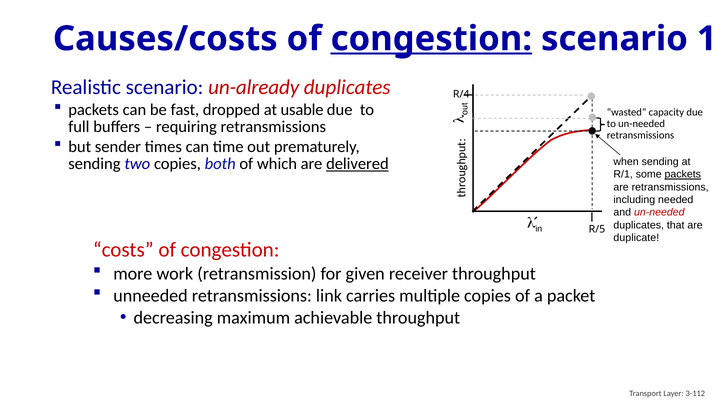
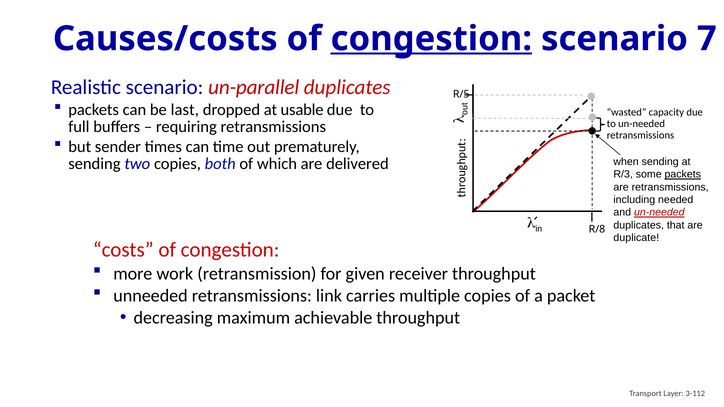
1: 1 -> 7
un-already: un-already -> un-parallel
R/4: R/4 -> R/5
fast: fast -> last
delivered underline: present -> none
R/1: R/1 -> R/3
un-needed at (659, 213) underline: none -> present
R/5: R/5 -> R/8
